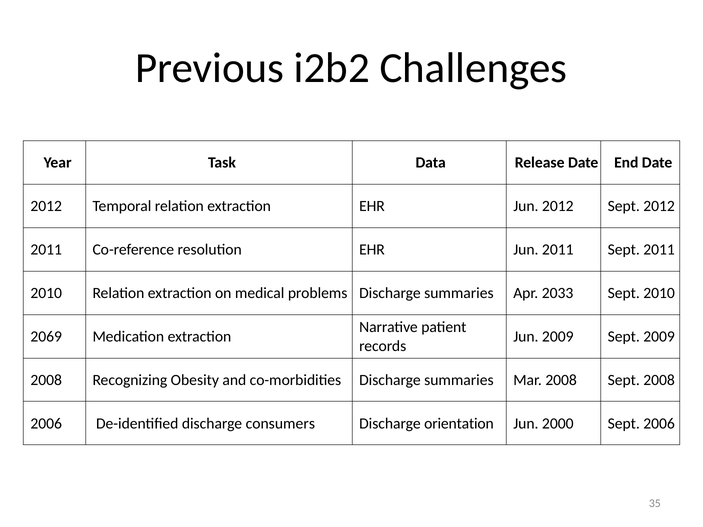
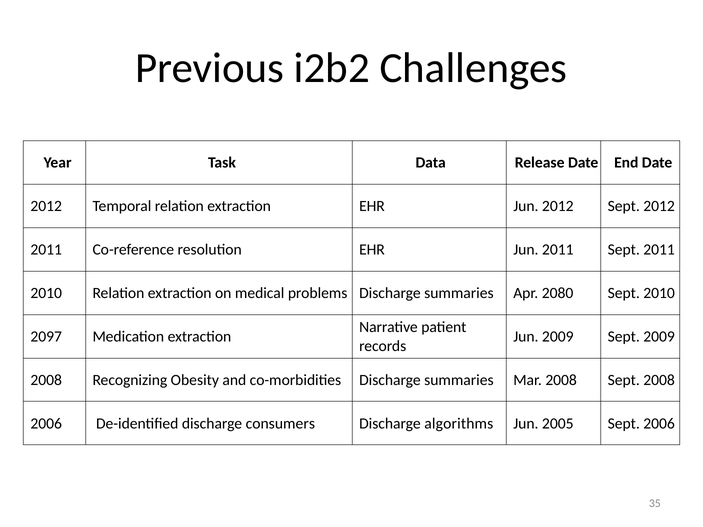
2033: 2033 -> 2080
2069: 2069 -> 2097
orientation: orientation -> algorithms
2000: 2000 -> 2005
